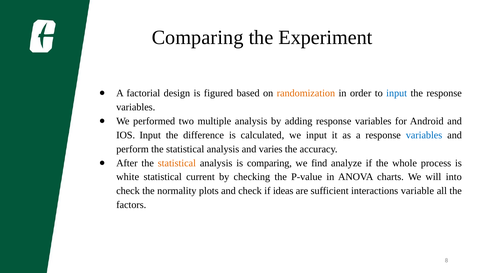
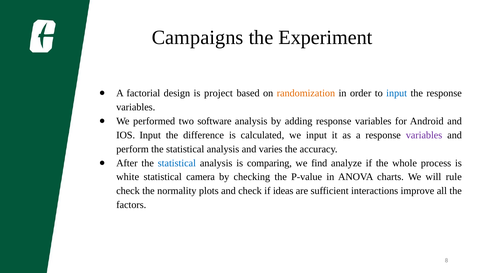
Comparing at (198, 38): Comparing -> Campaigns
figured: figured -> project
multiple: multiple -> software
variables at (424, 135) colour: blue -> purple
statistical at (177, 163) colour: orange -> blue
current: current -> camera
into: into -> rule
variable: variable -> improve
